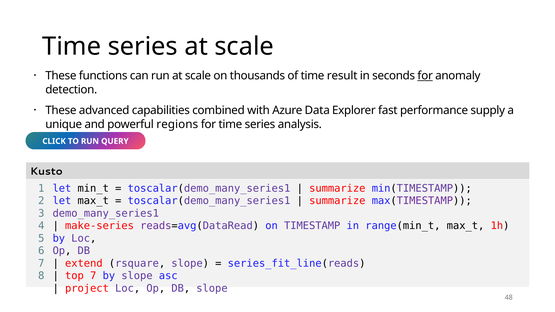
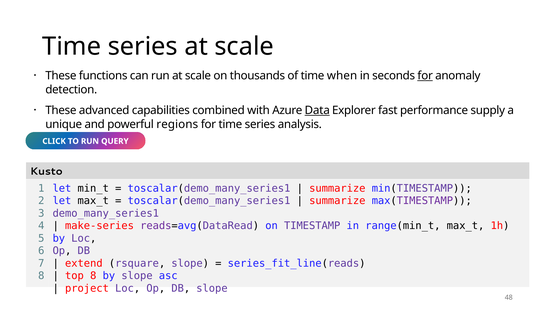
result: result -> when
Data underline: none -> present
top 7: 7 -> 8
